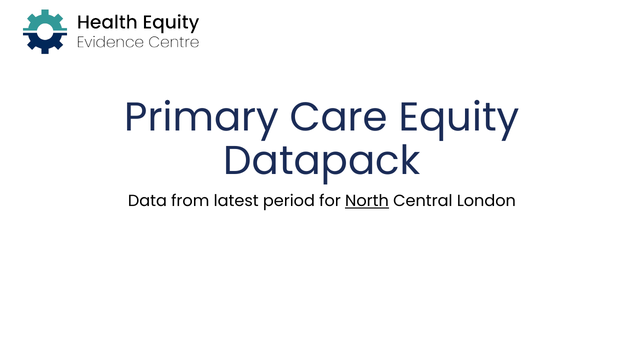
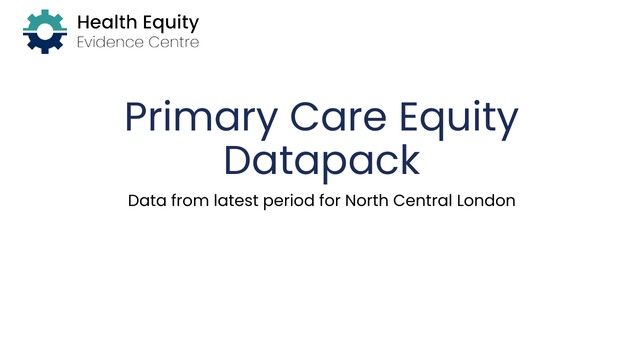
North underline: present -> none
